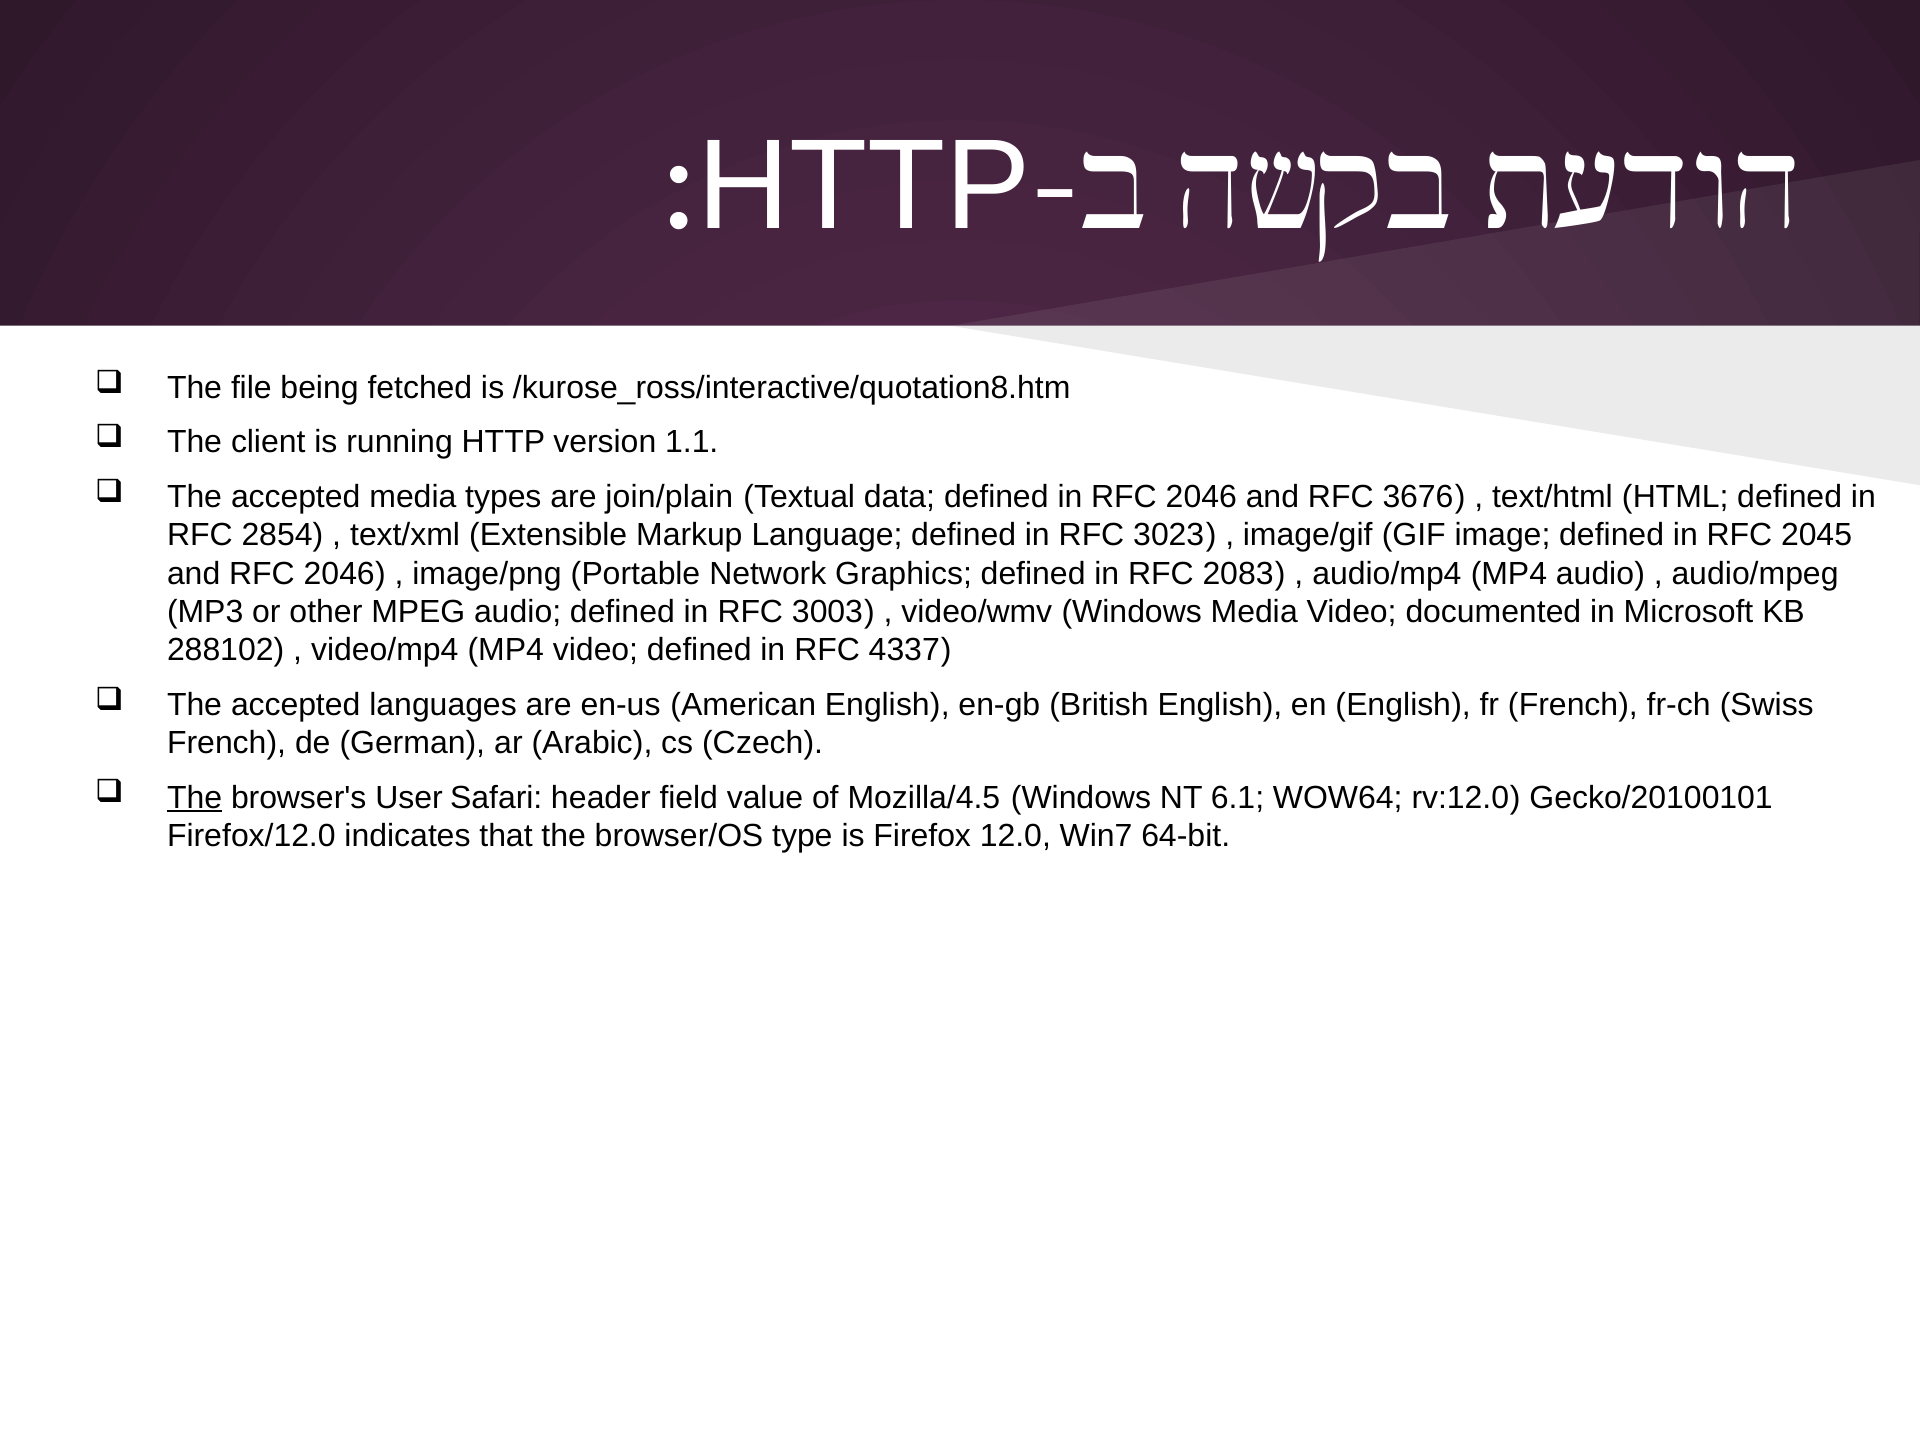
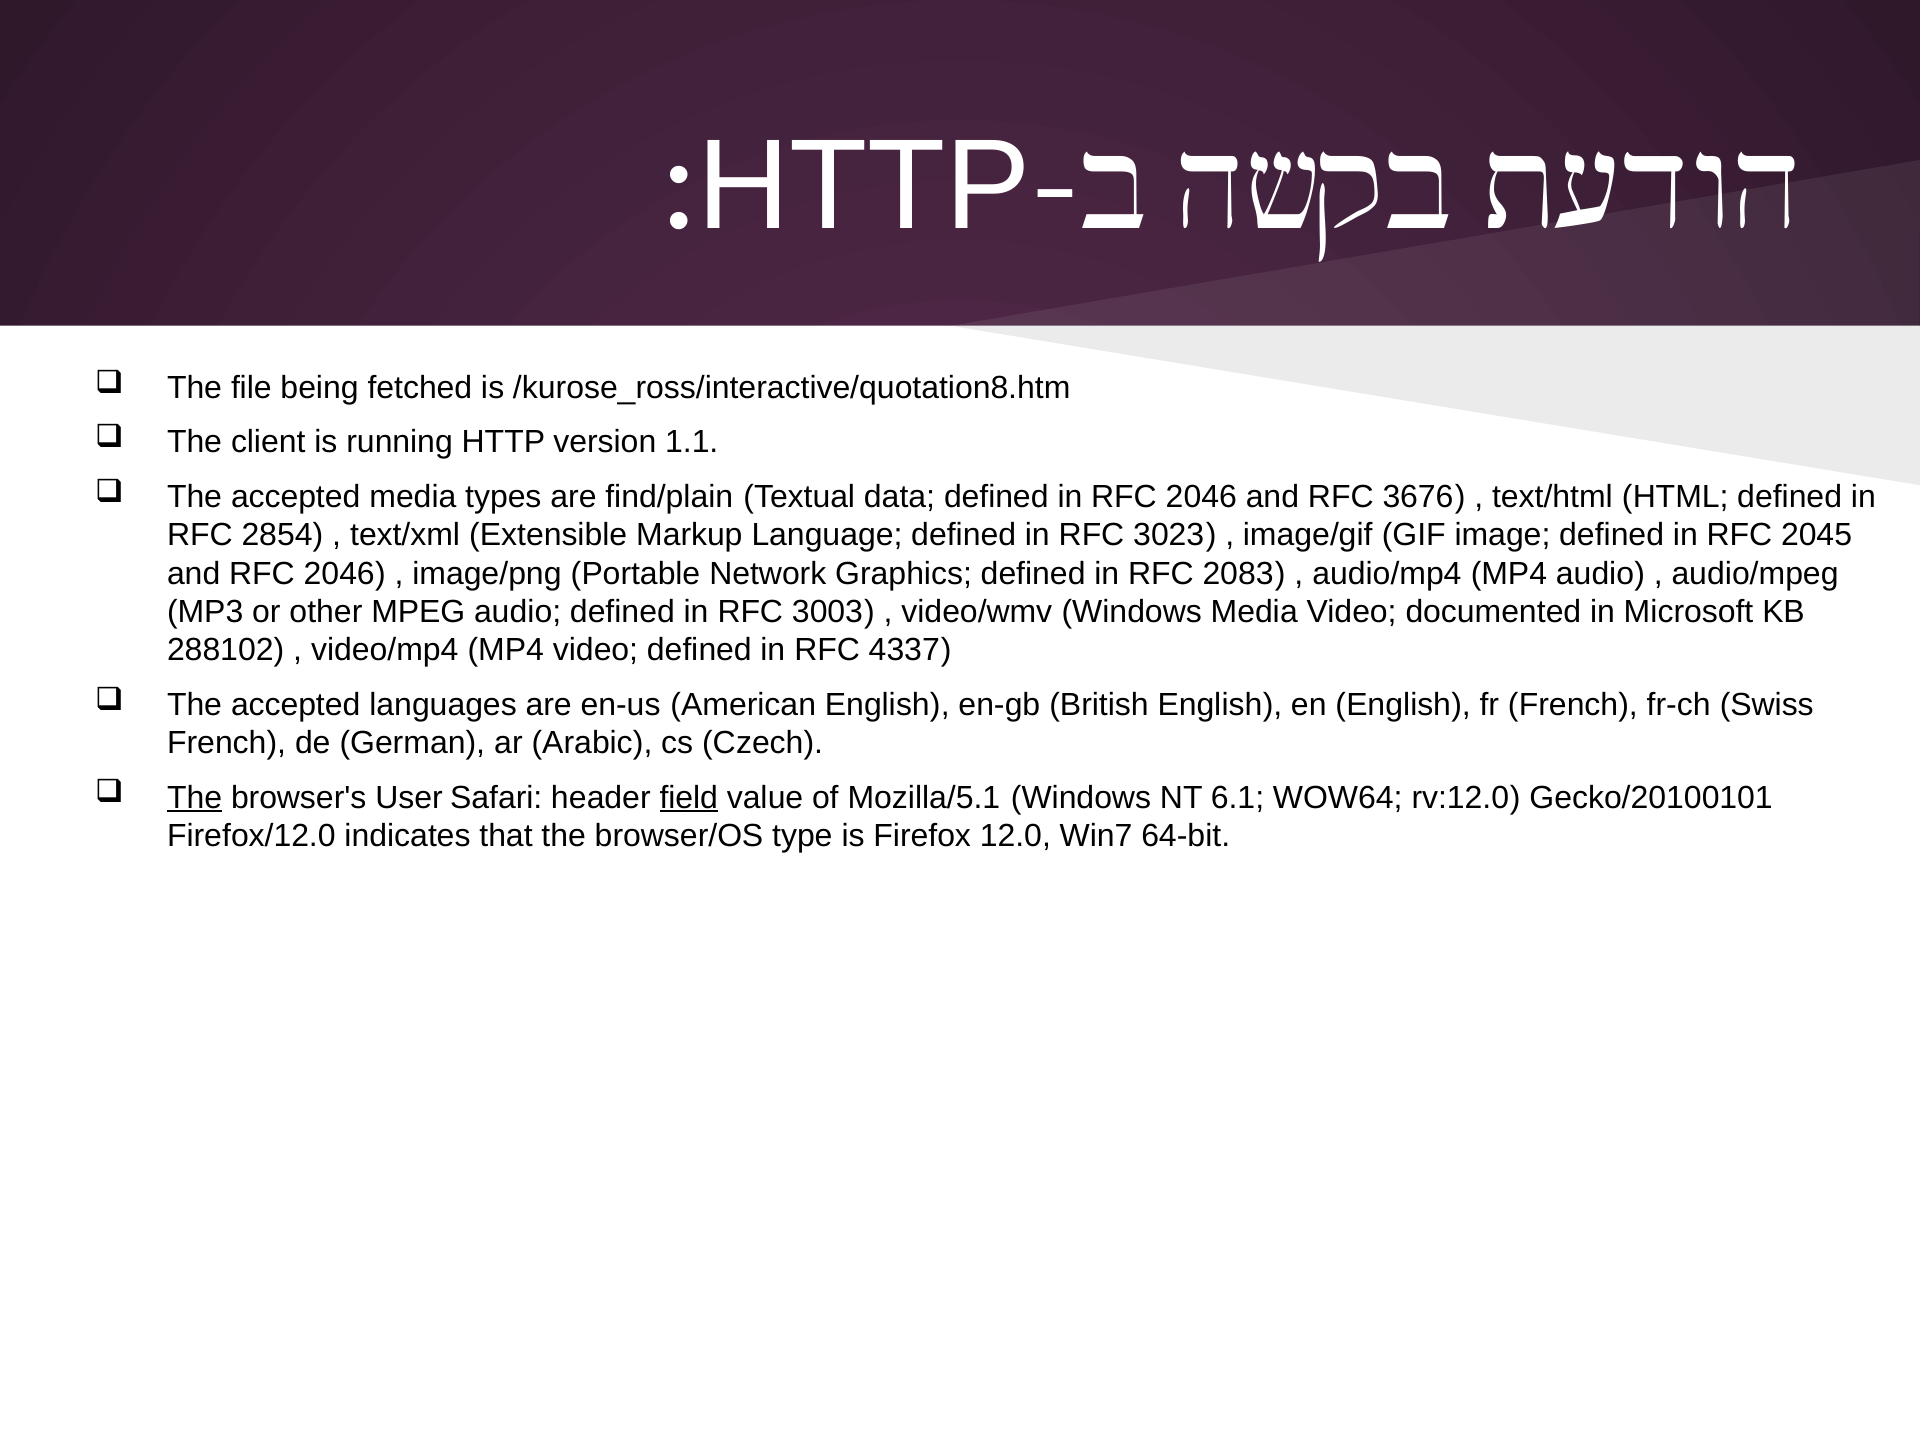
join/plain: join/plain -> find/plain
field underline: none -> present
Mozilla/4.5: Mozilla/4.5 -> Mozilla/5.1
